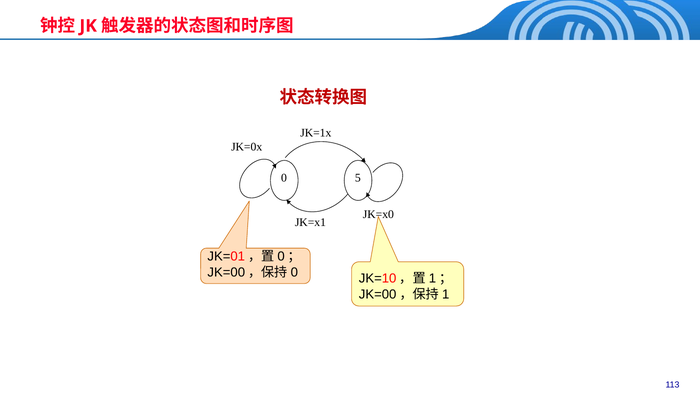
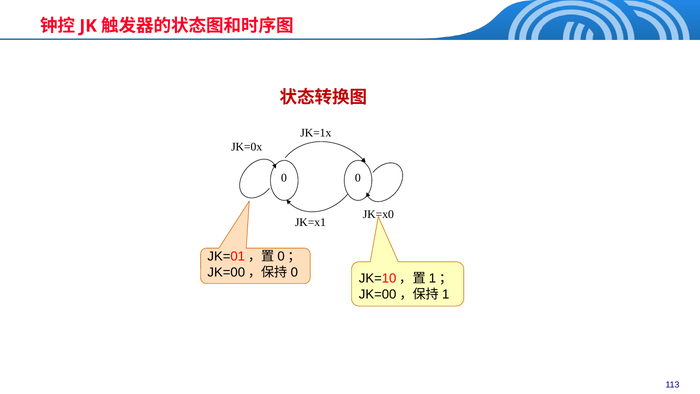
0 5: 5 -> 0
